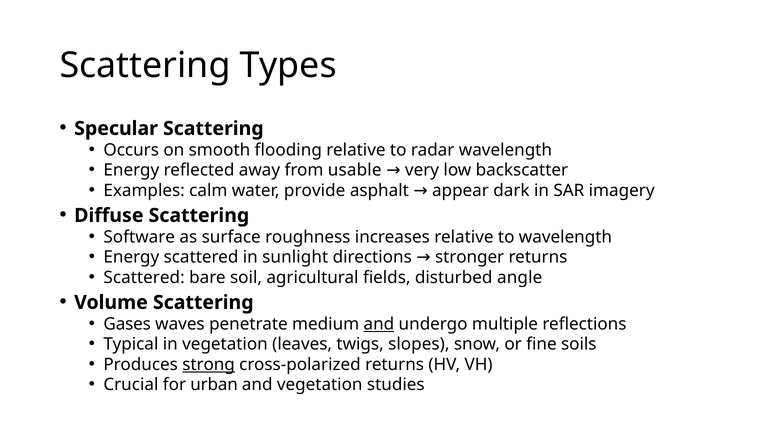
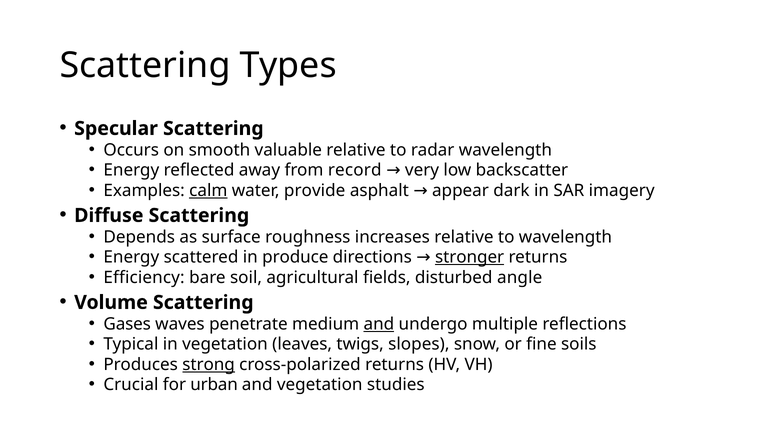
flooding: flooding -> valuable
usable: usable -> record
calm underline: none -> present
Software: Software -> Depends
sunlight: sunlight -> produce
stronger underline: none -> present
Scattered at (144, 278): Scattered -> Efficiency
